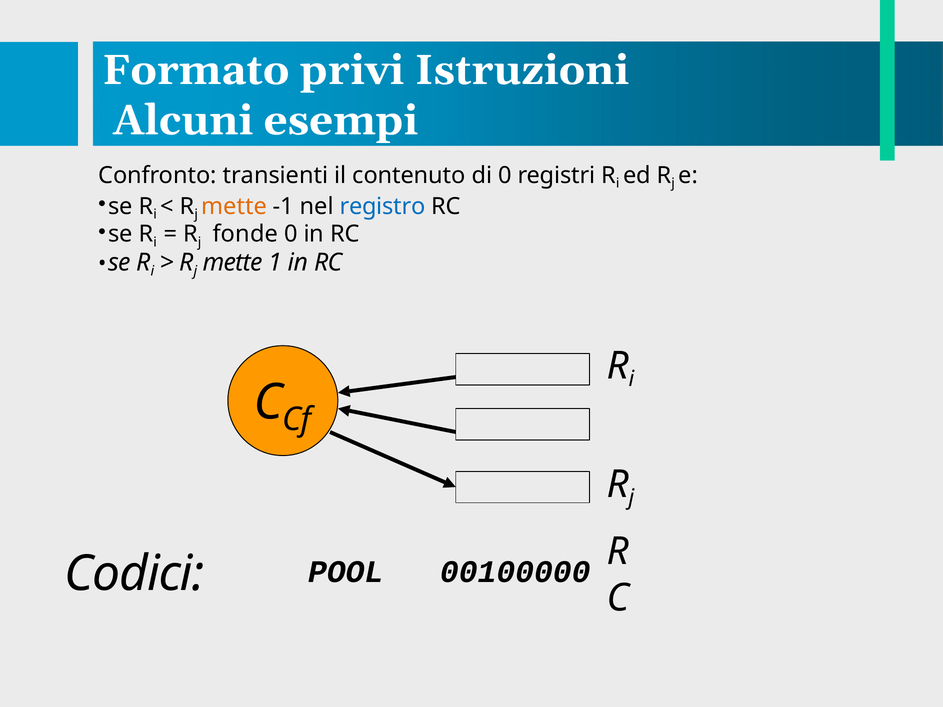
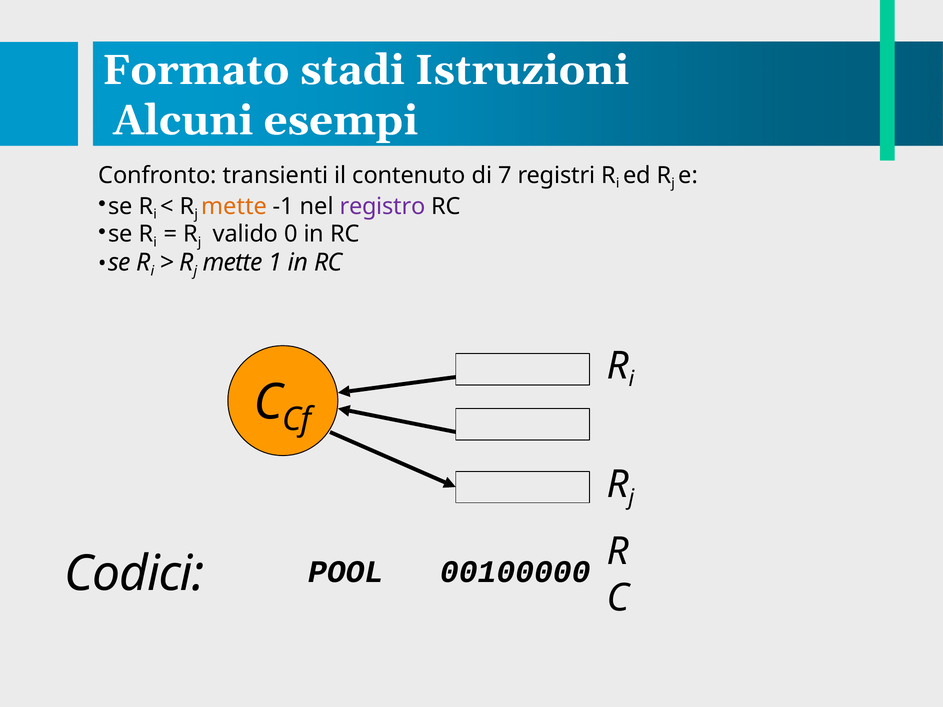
privi: privi -> stadi
di 0: 0 -> 7
registro colour: blue -> purple
fonde: fonde -> valido
